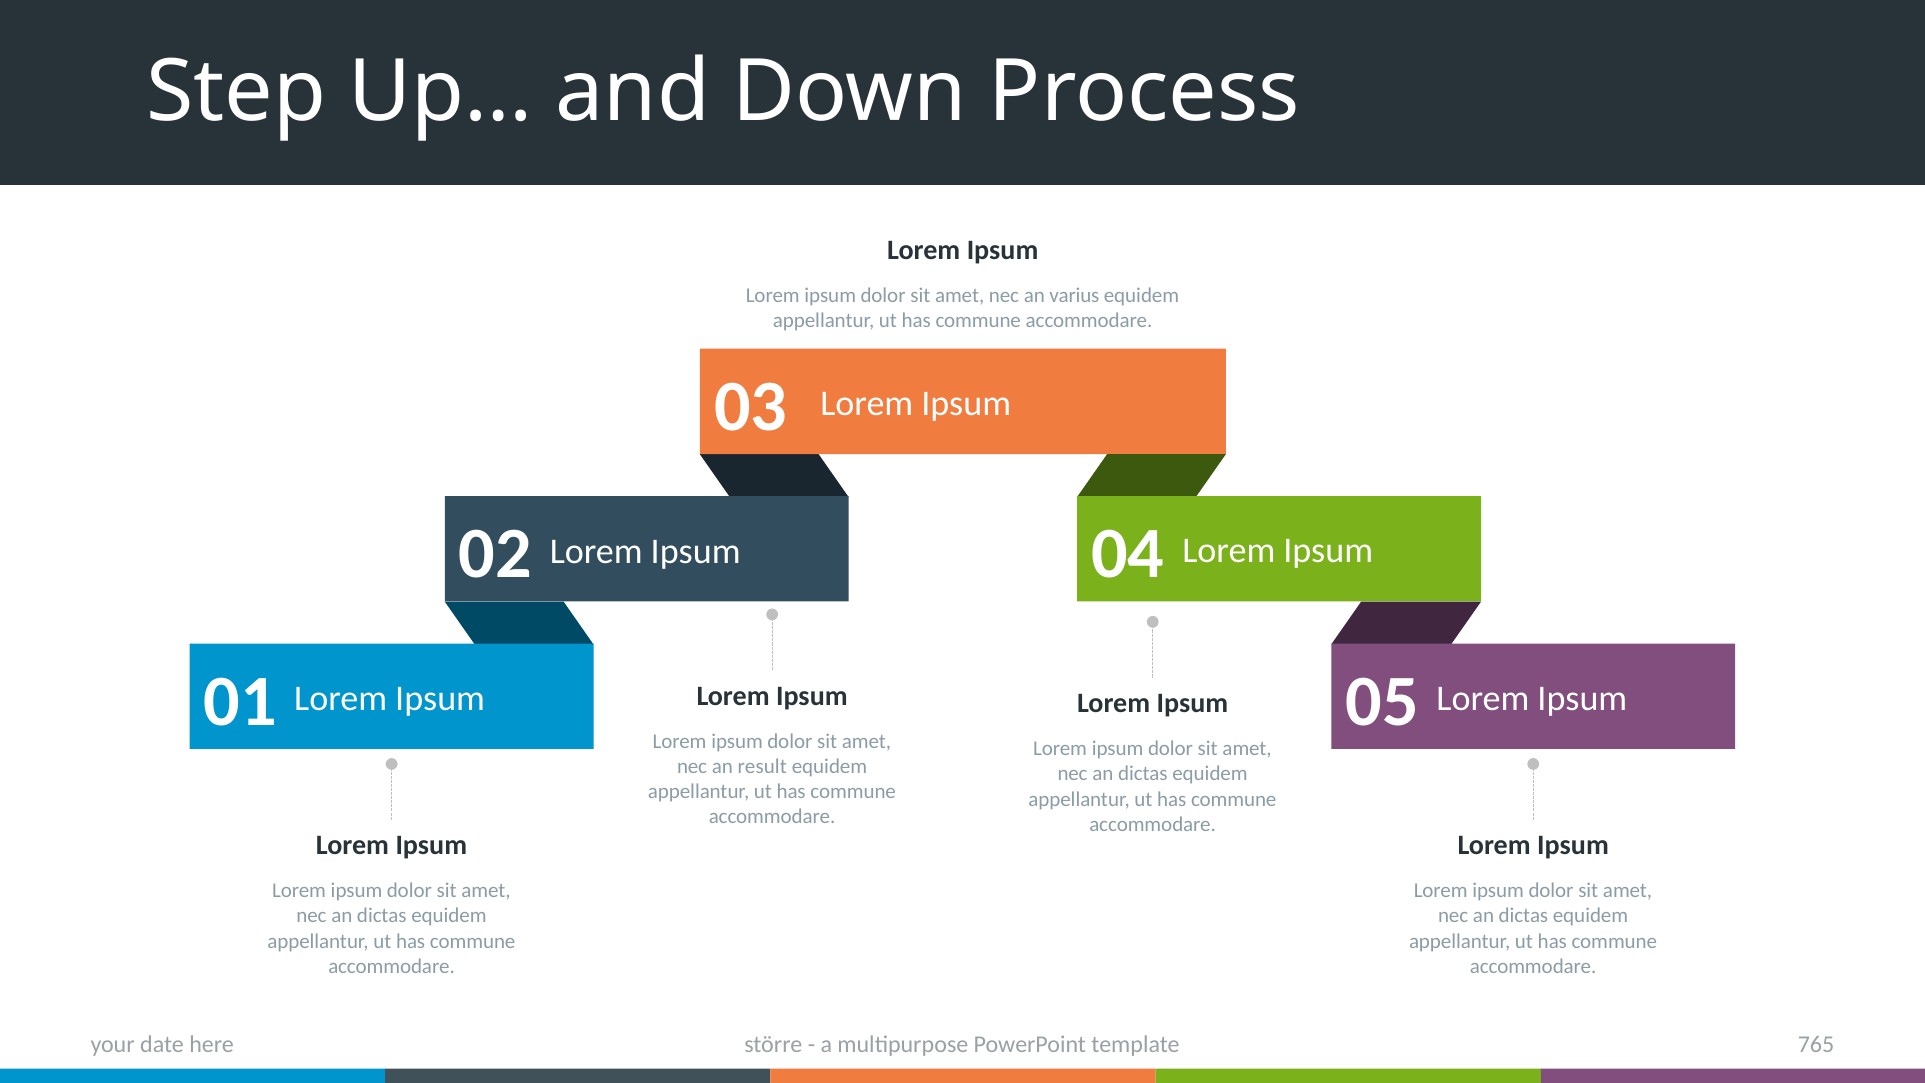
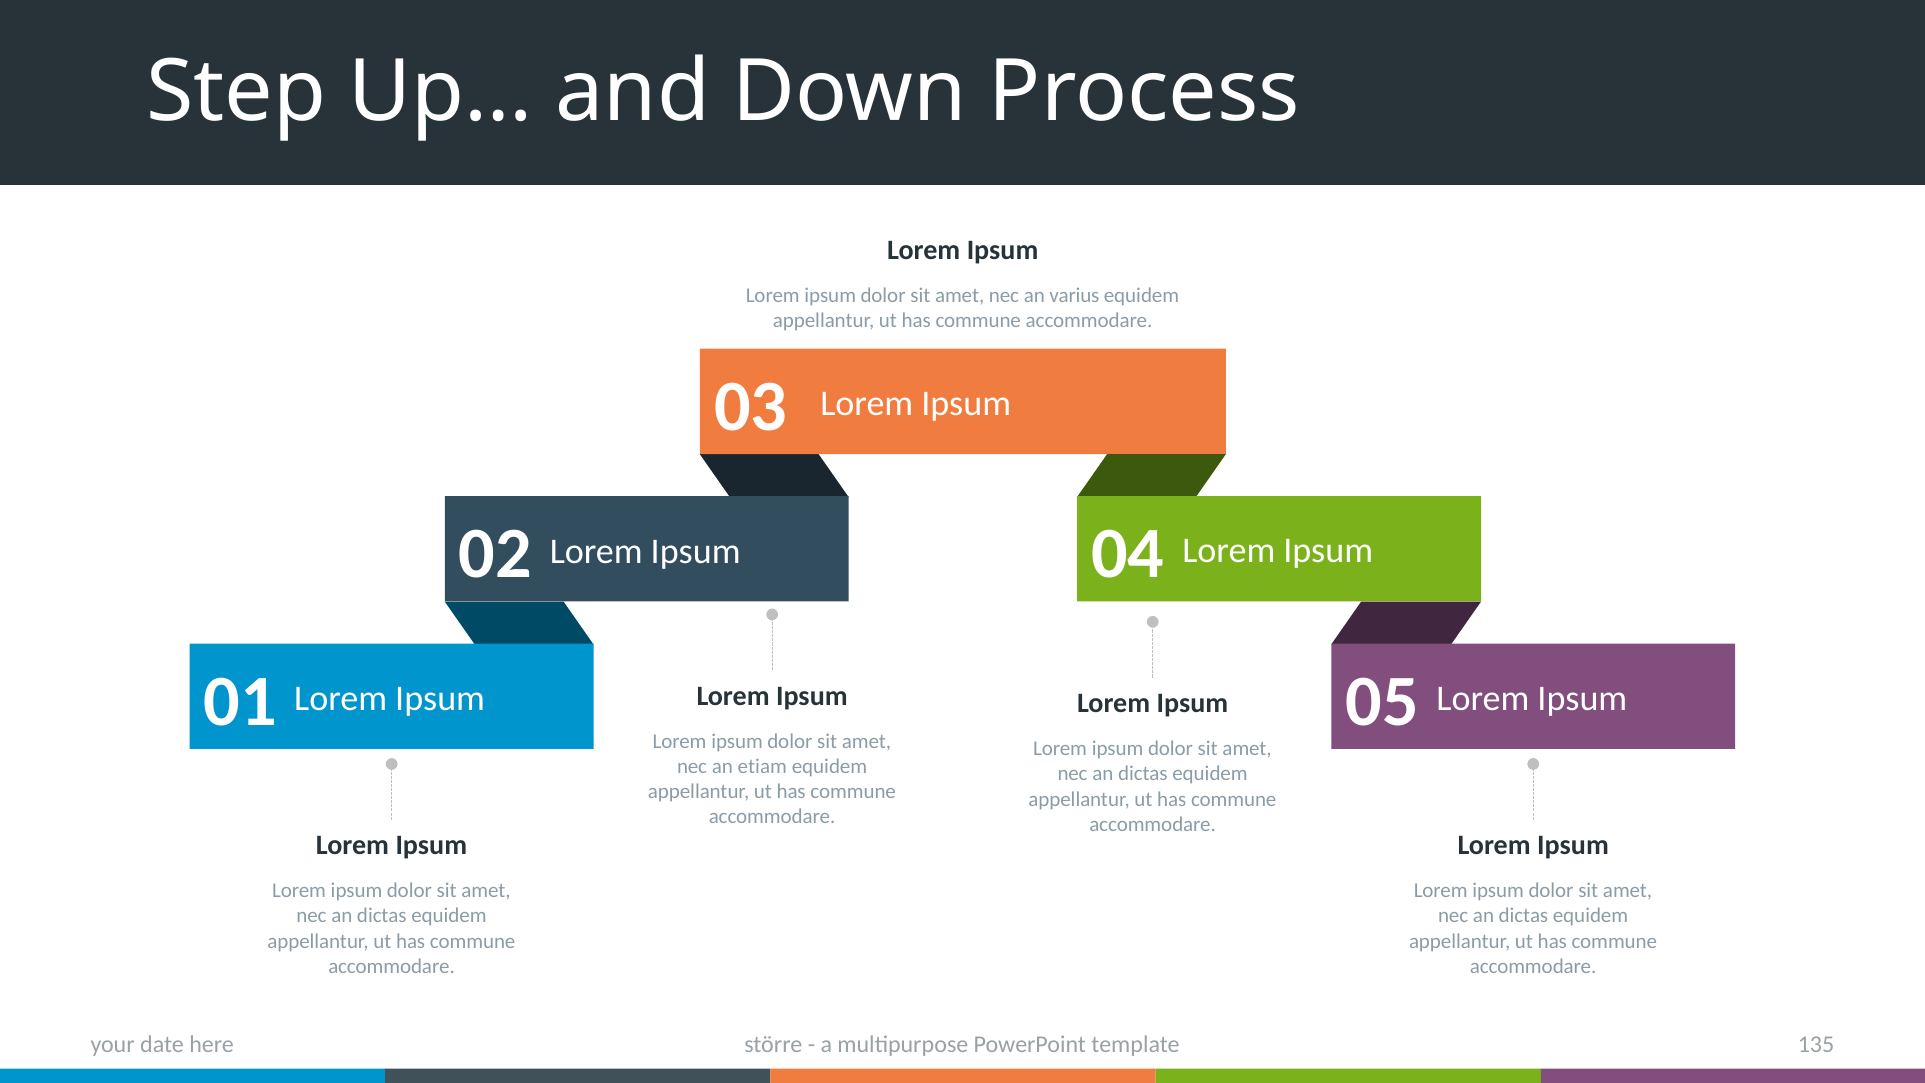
result: result -> etiam
765: 765 -> 135
